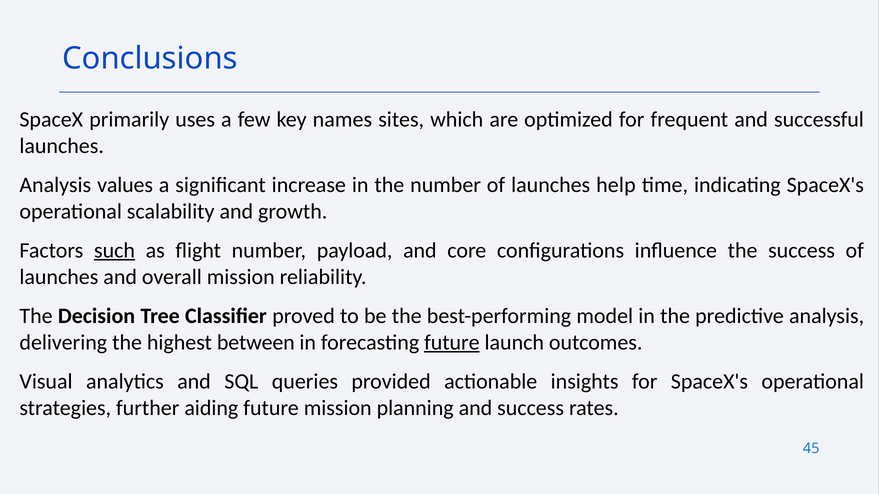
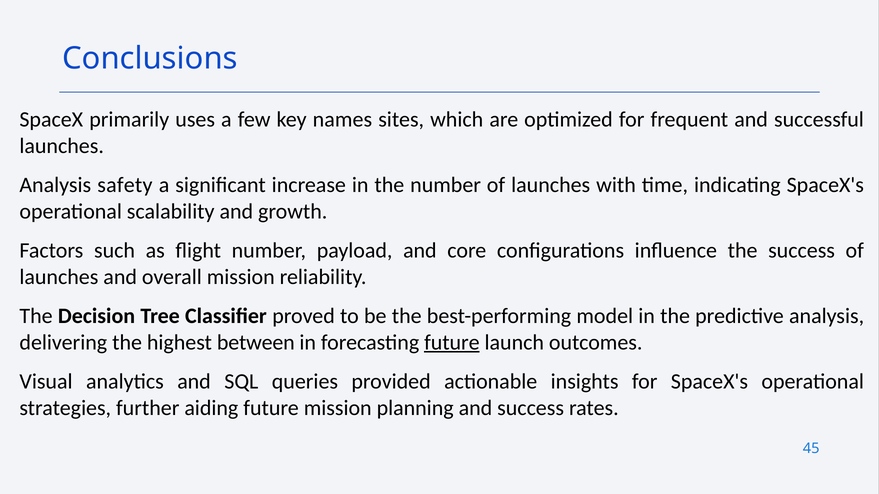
values: values -> safety
help: help -> with
such underline: present -> none
